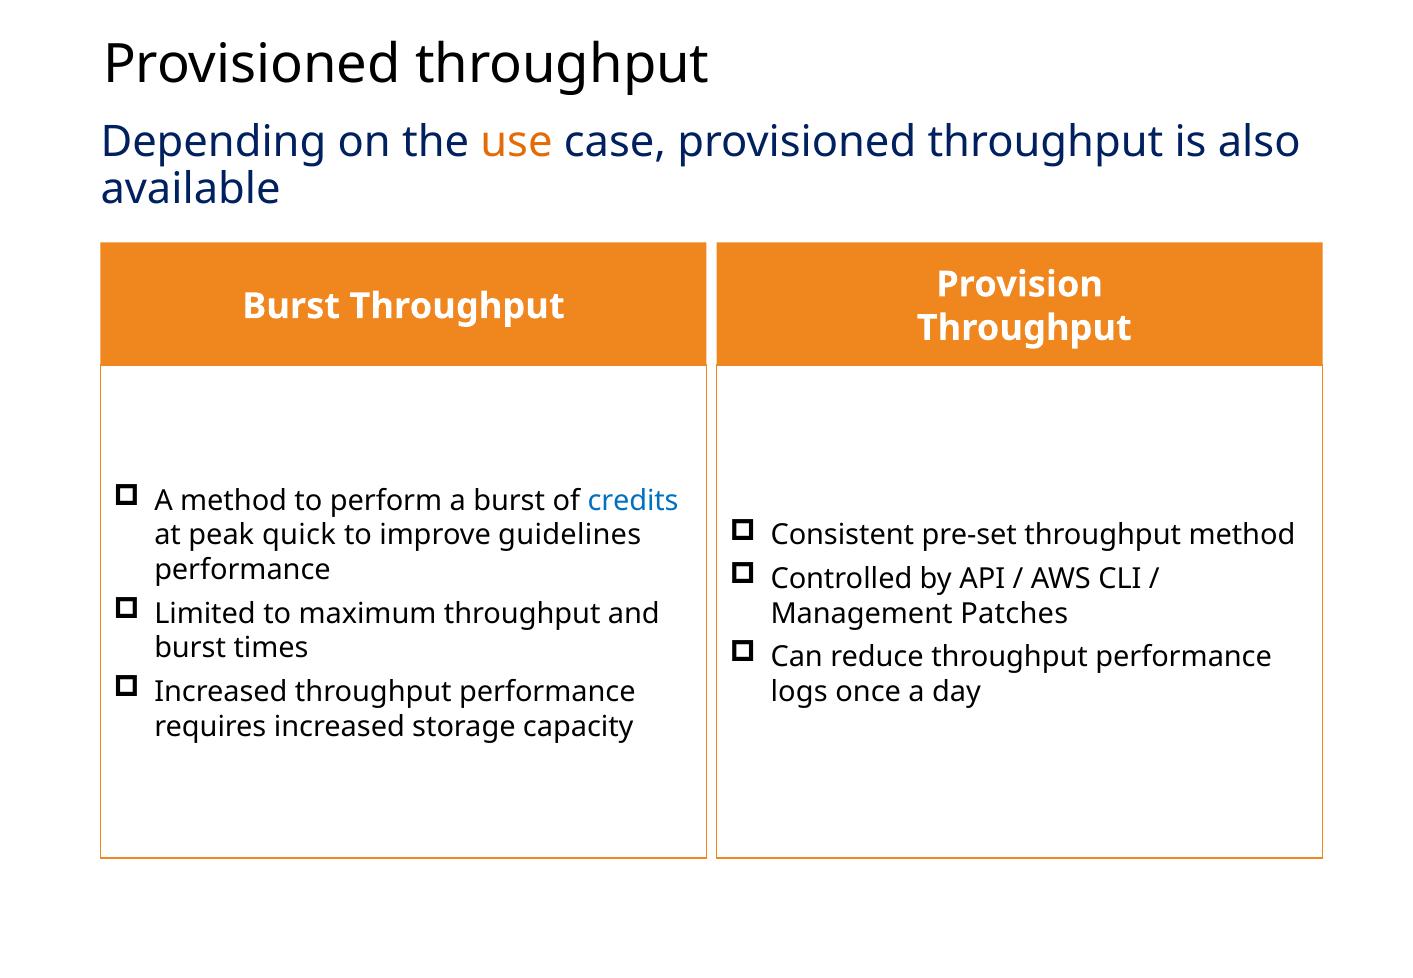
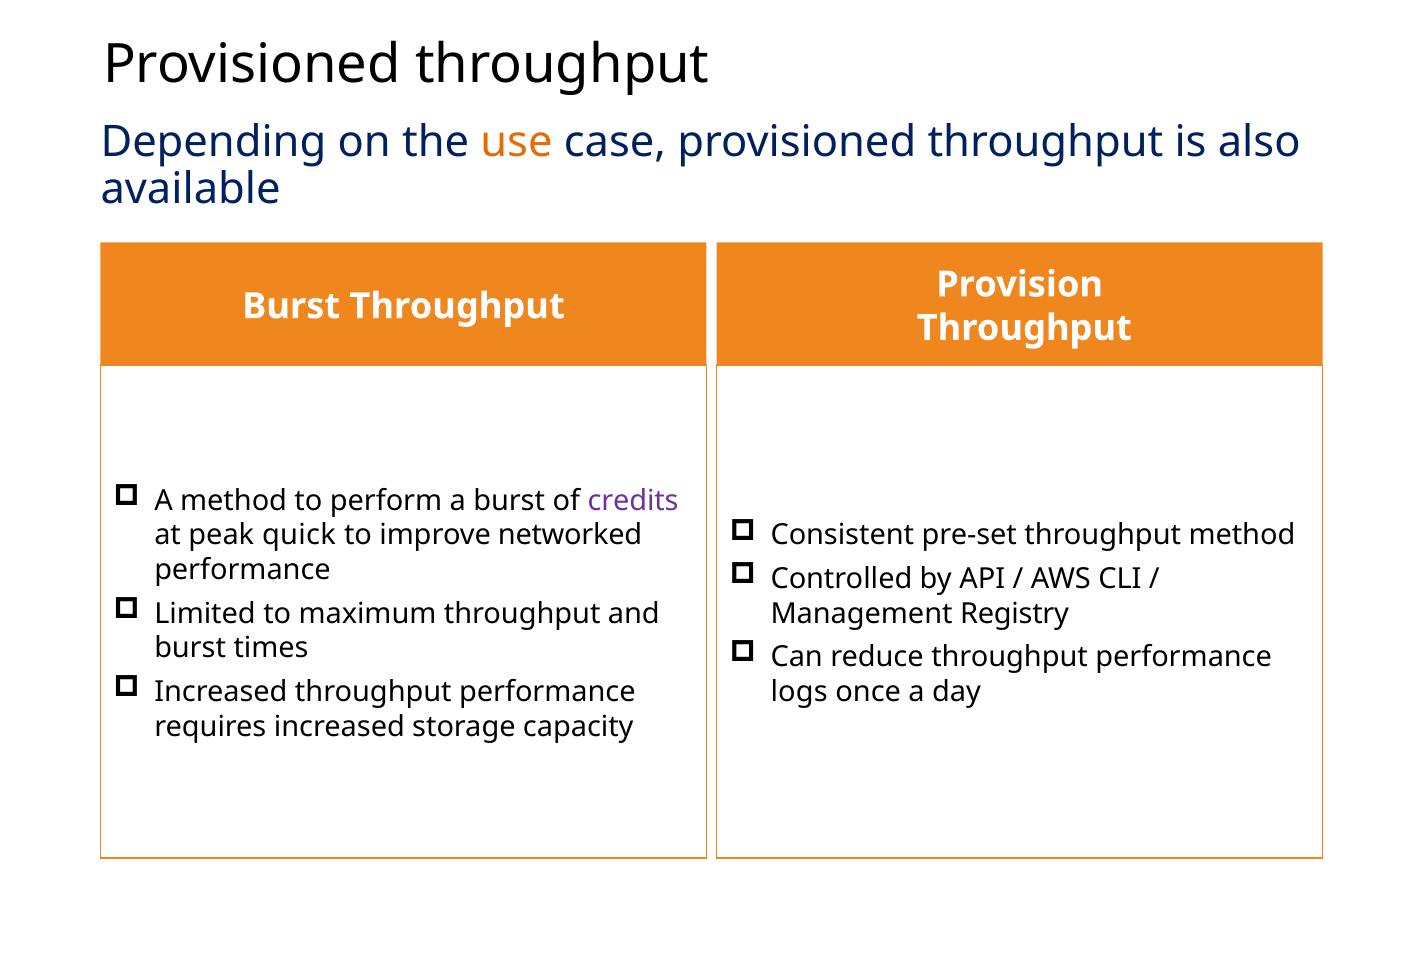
credits colour: blue -> purple
guidelines: guidelines -> networked
Patches: Patches -> Registry
